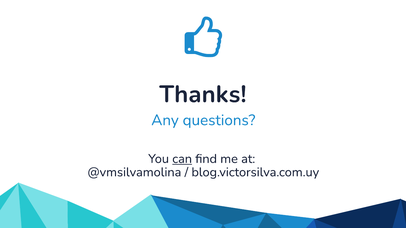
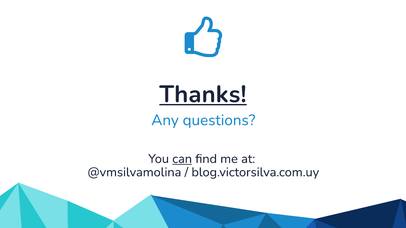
Thanks underline: none -> present
